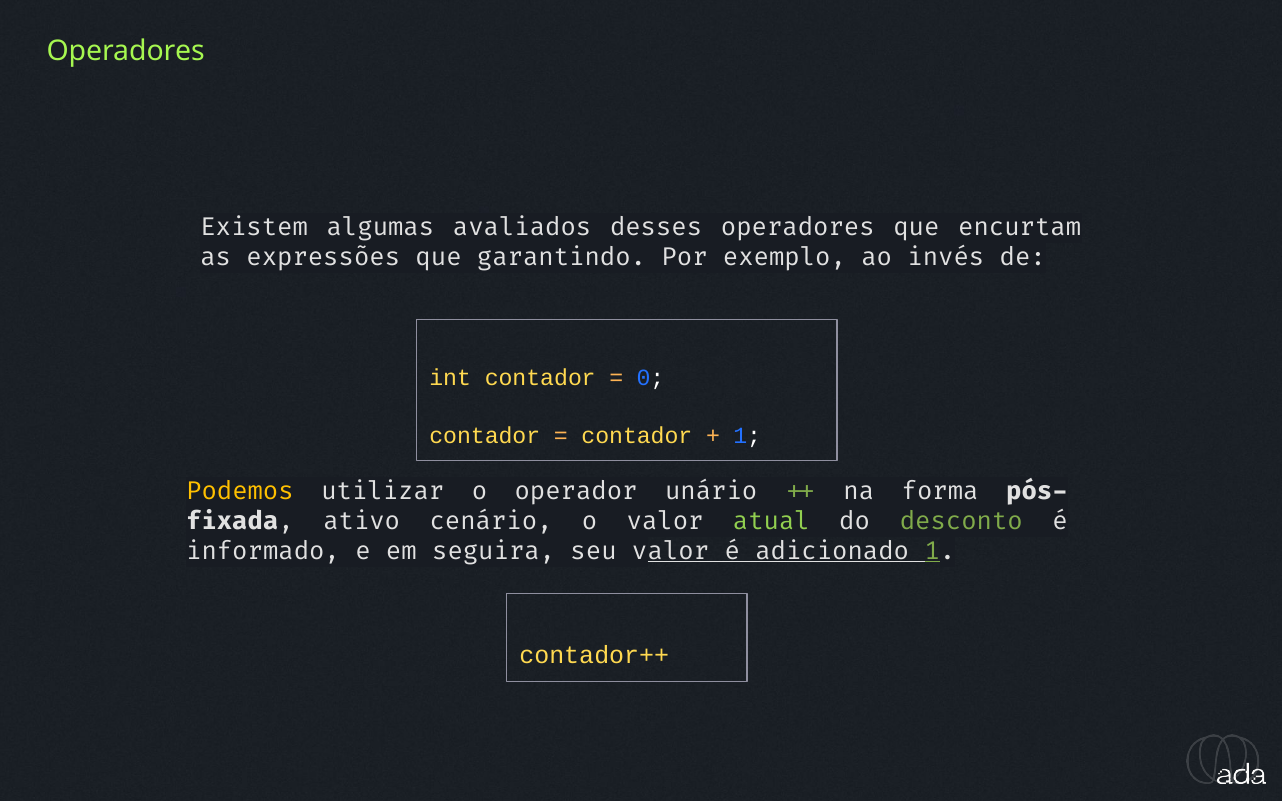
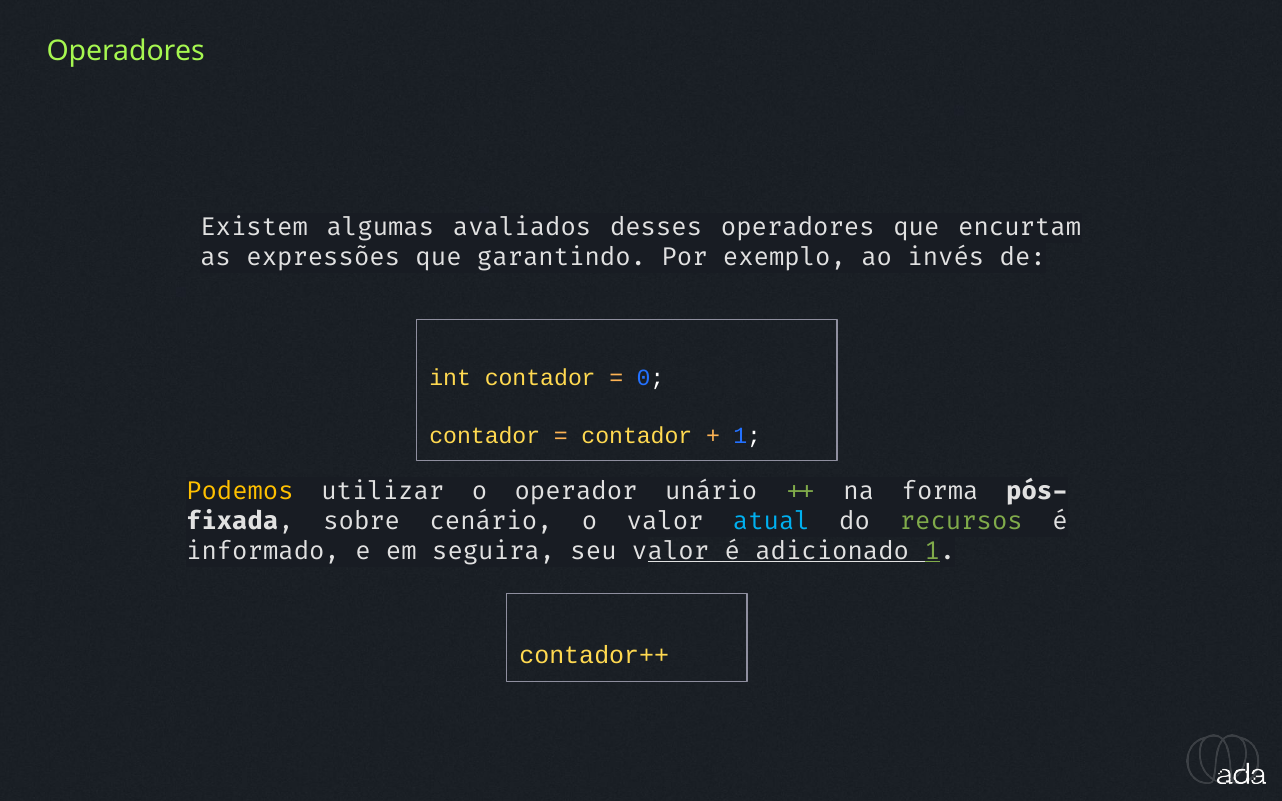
ativo: ativo -> sobre
atual colour: light green -> light blue
desconto: desconto -> recursos
